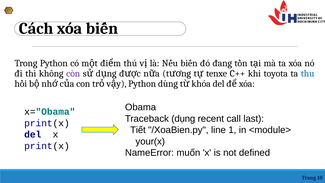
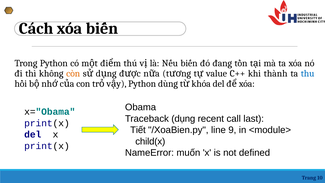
còn colour: purple -> orange
tenxe: tenxe -> value
toyota: toyota -> thành
line 1: 1 -> 9
your(x: your(x -> child(x
